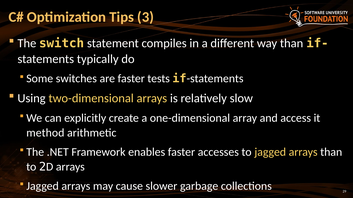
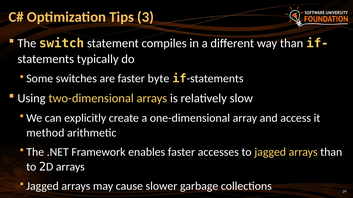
tests: tests -> byte
